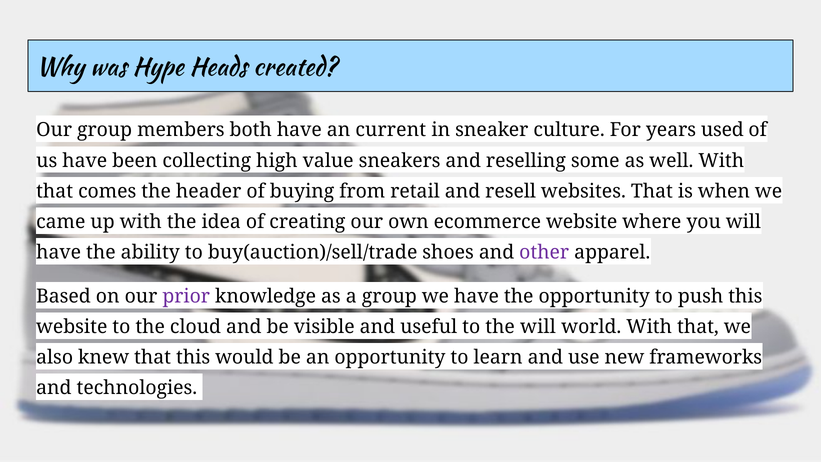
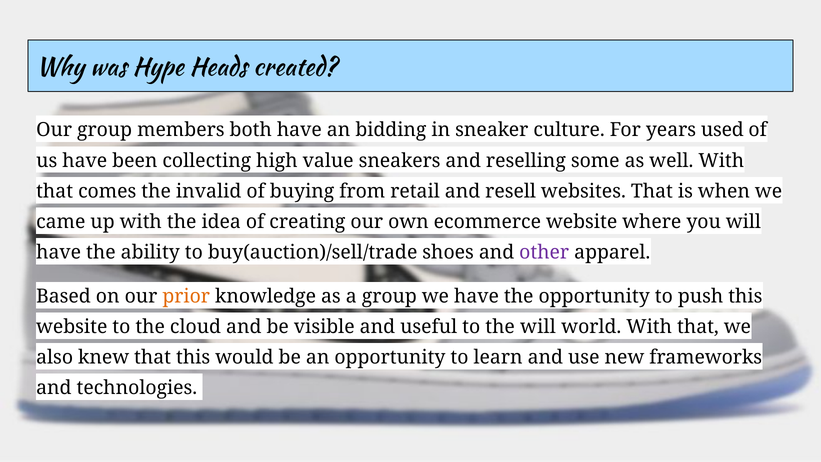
current: current -> bidding
header: header -> invalid
prior colour: purple -> orange
